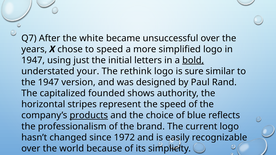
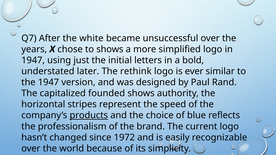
to speed: speed -> shows
bold underline: present -> none
your: your -> later
sure: sure -> ever
